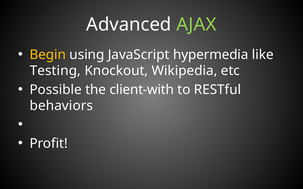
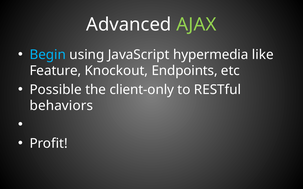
Begin colour: yellow -> light blue
Testing: Testing -> Feature
Wikipedia: Wikipedia -> Endpoints
client-with: client-with -> client-only
